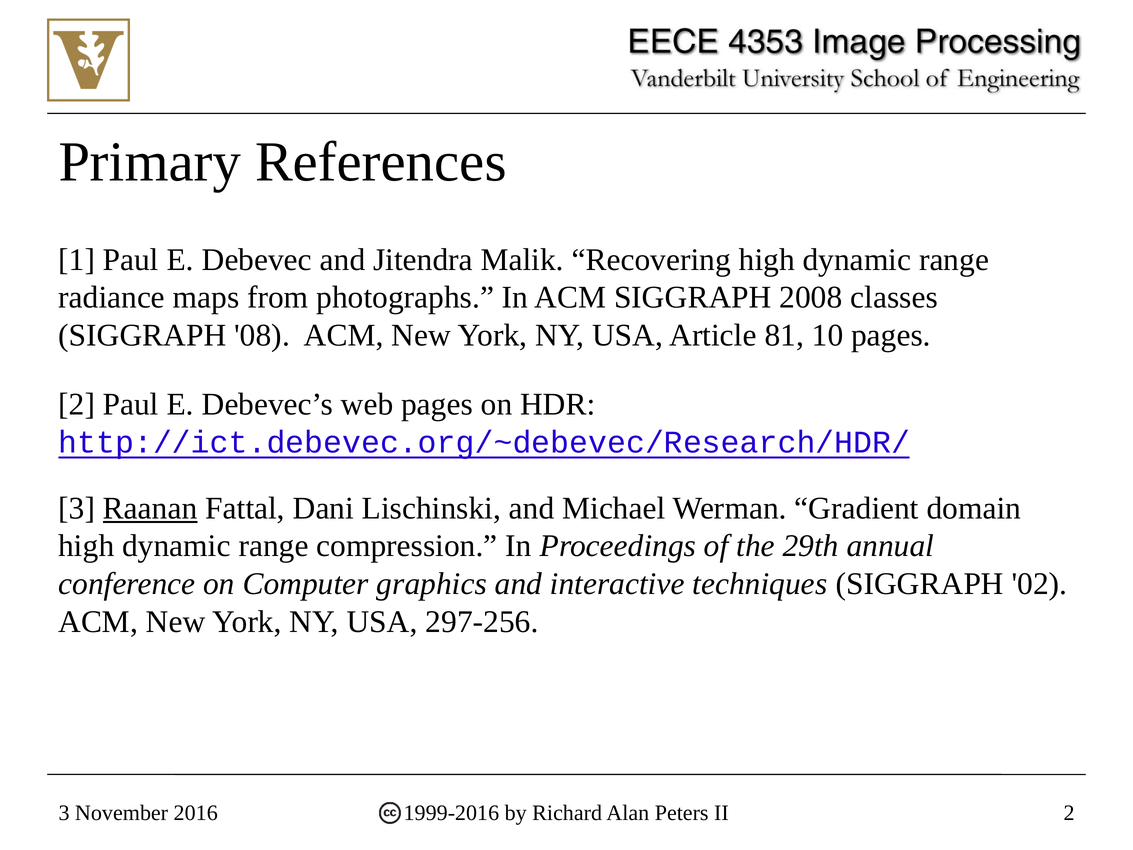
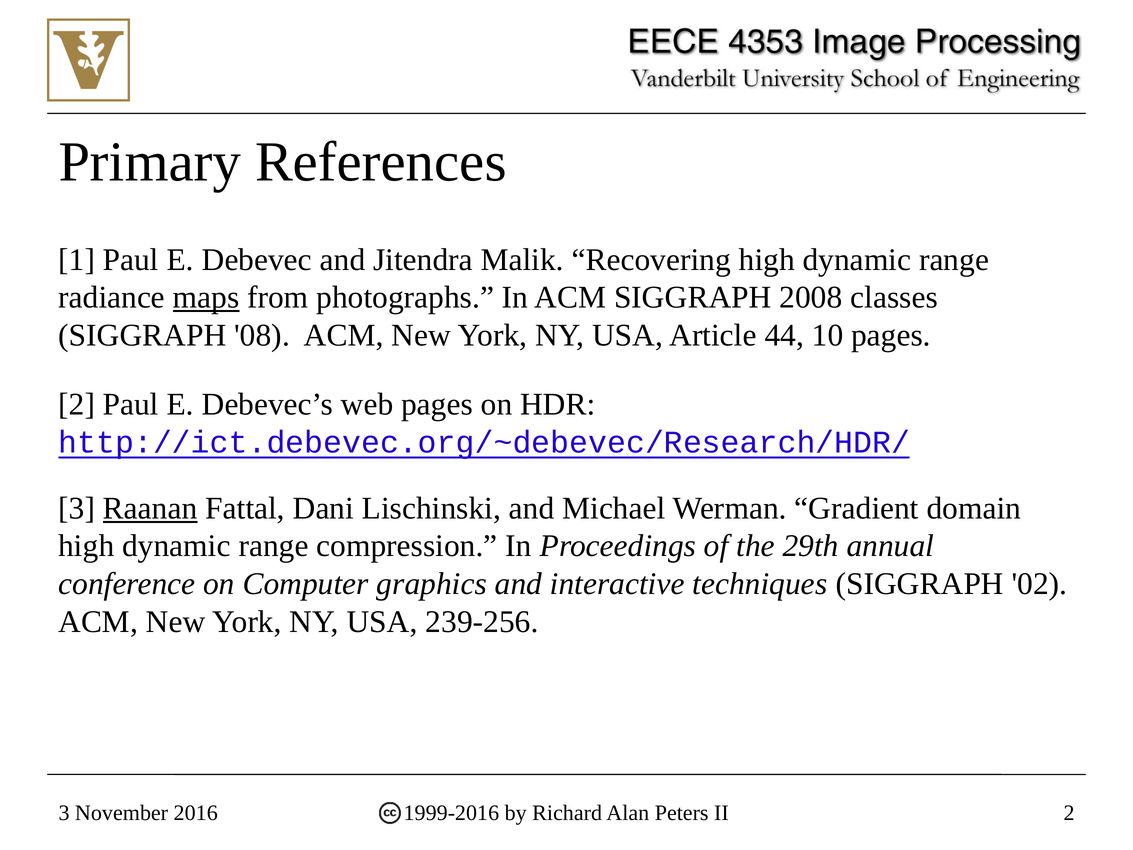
maps underline: none -> present
81: 81 -> 44
297-256: 297-256 -> 239-256
